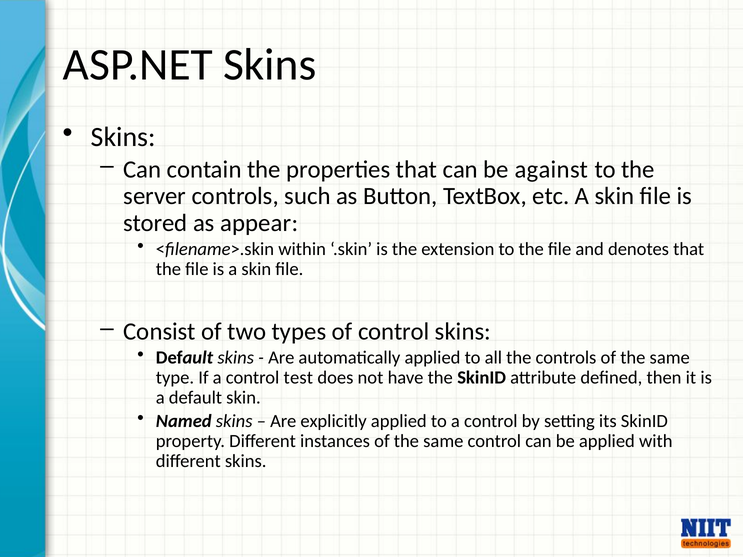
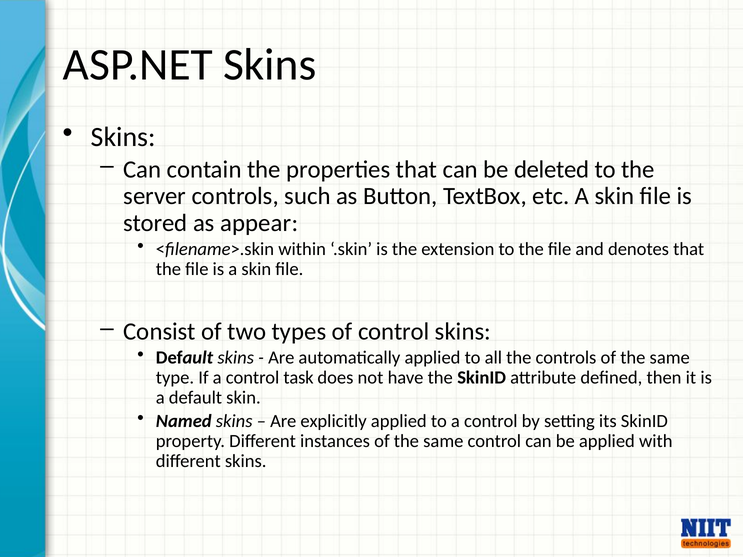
against: against -> deleted
test: test -> task
